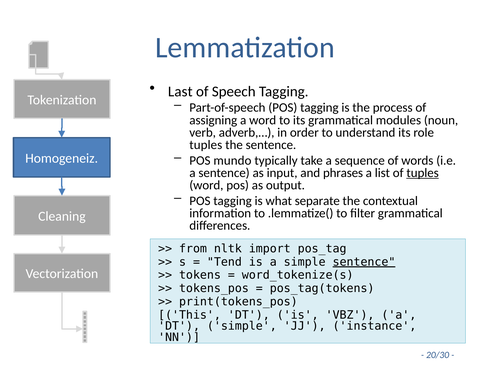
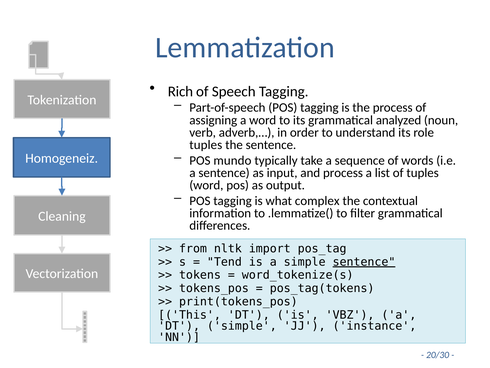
Last: Last -> Rich
modules: modules -> analyzed
and phrases: phrases -> process
tuples at (423, 173) underline: present -> none
separate: separate -> complex
